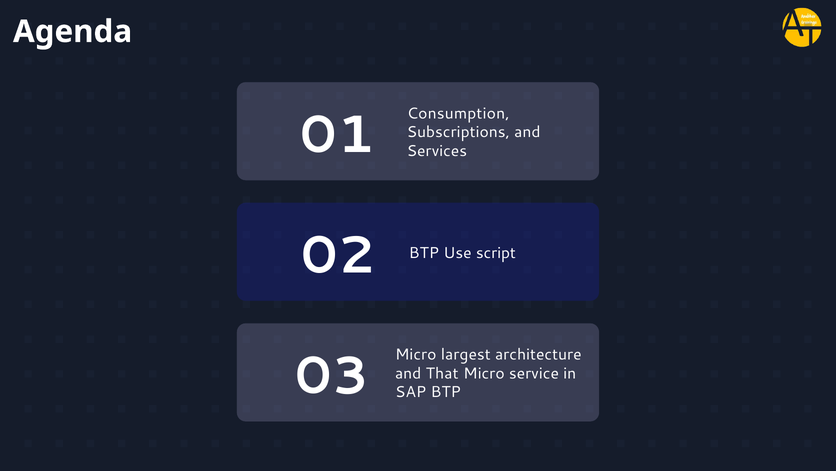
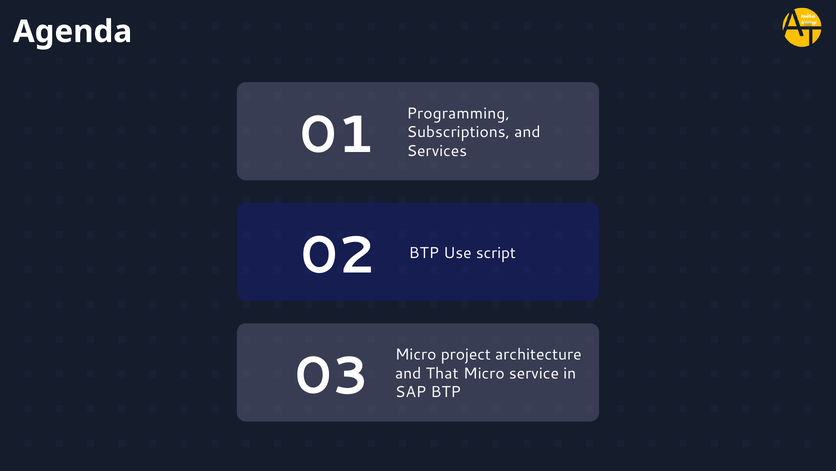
Consumption: Consumption -> Programming
largest: largest -> project
